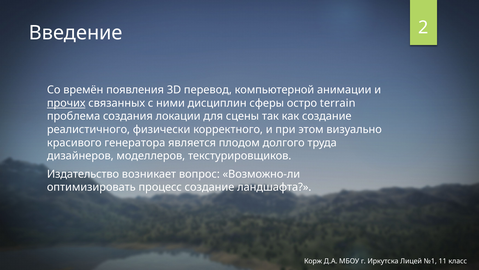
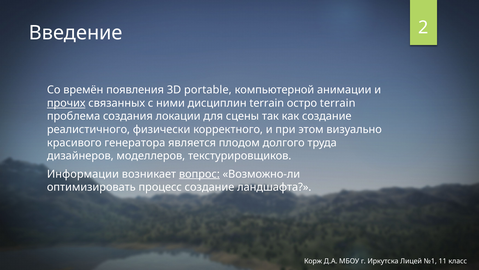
перевод: перевод -> portable
дисциплин сферы: сферы -> terrain
Издательство: Издательство -> Информации
вопрос underline: none -> present
